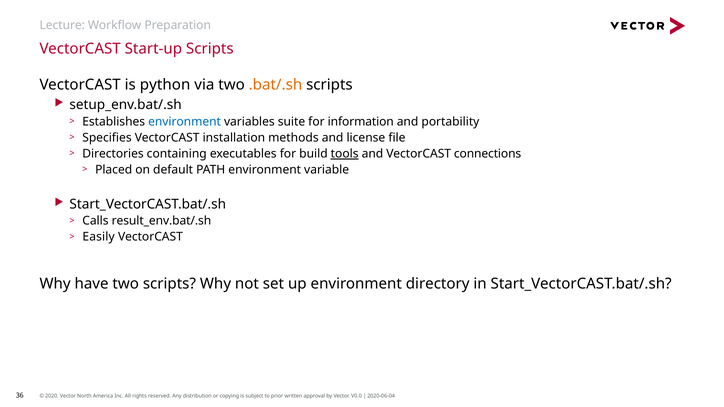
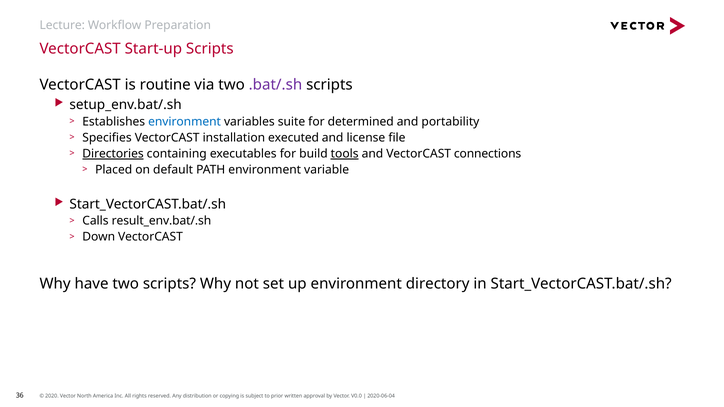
python: python -> routine
.bat/.sh colour: orange -> purple
information: information -> determined
methods: methods -> executed
Directories underline: none -> present
Easily: Easily -> Down
